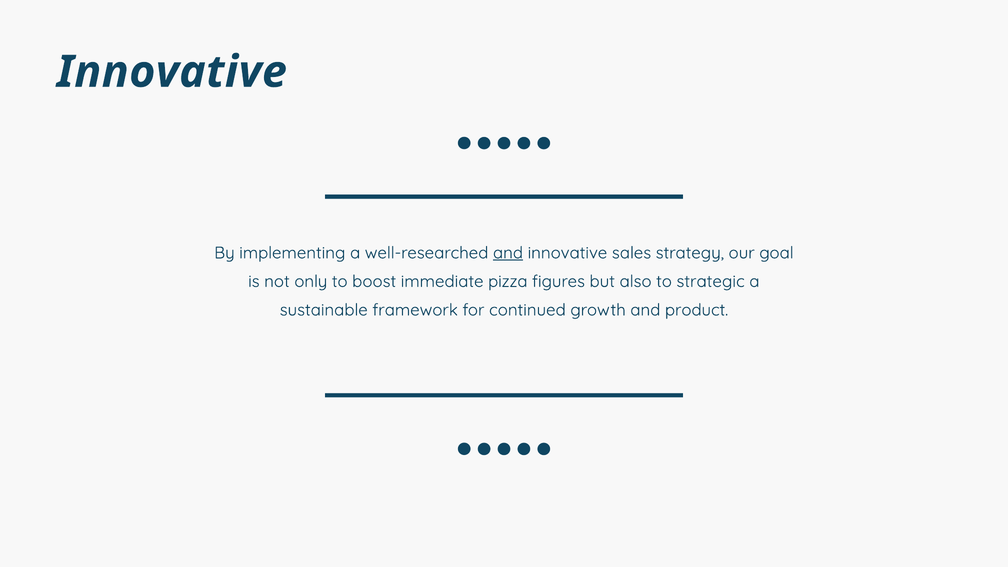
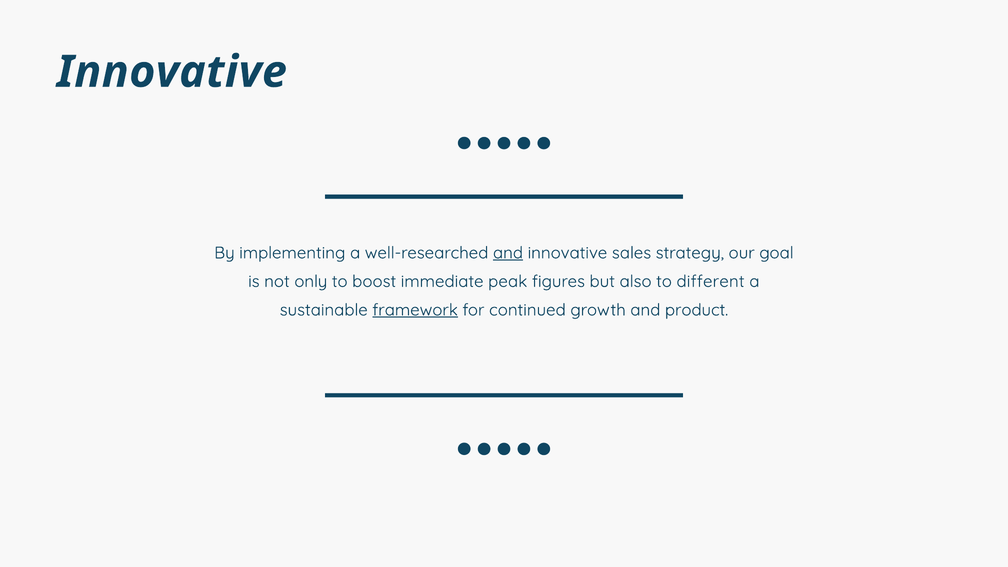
pizza: pizza -> peak
strategic: strategic -> different
framework underline: none -> present
